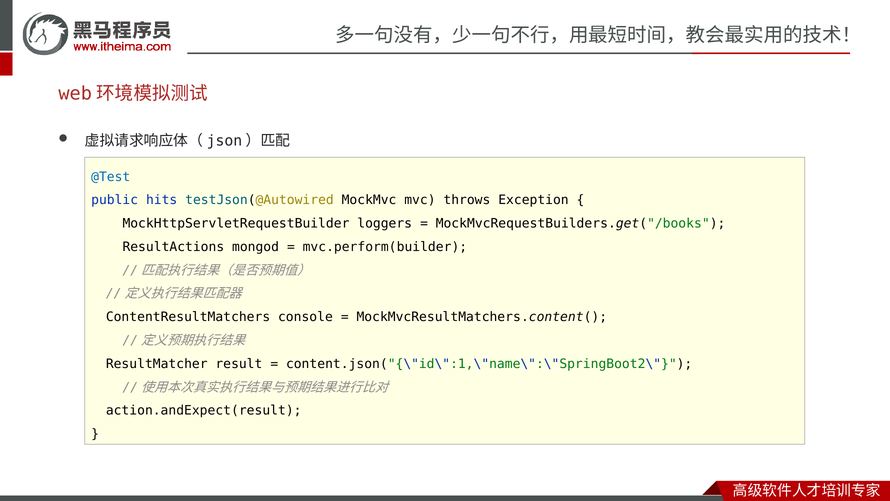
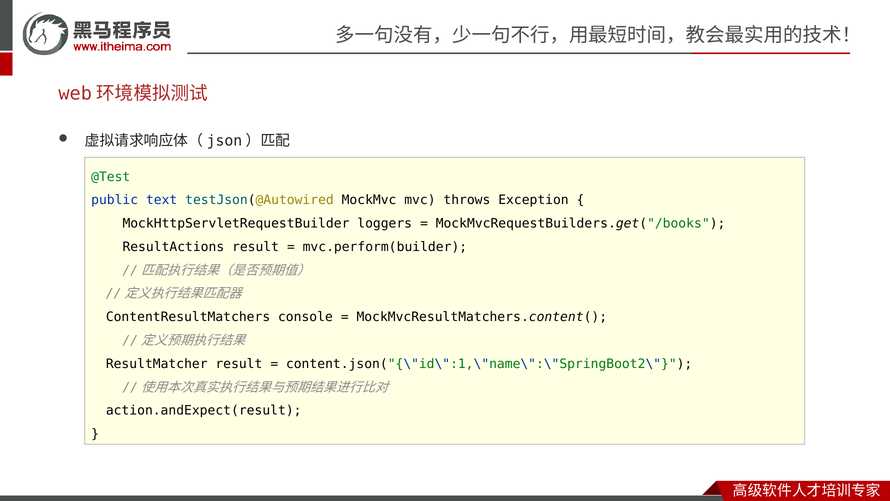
@Test colour: blue -> green
hits: hits -> text
ResultActions mongod: mongod -> result
